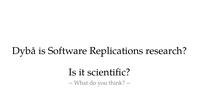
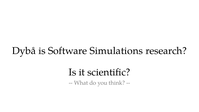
Replications: Replications -> Simulations
